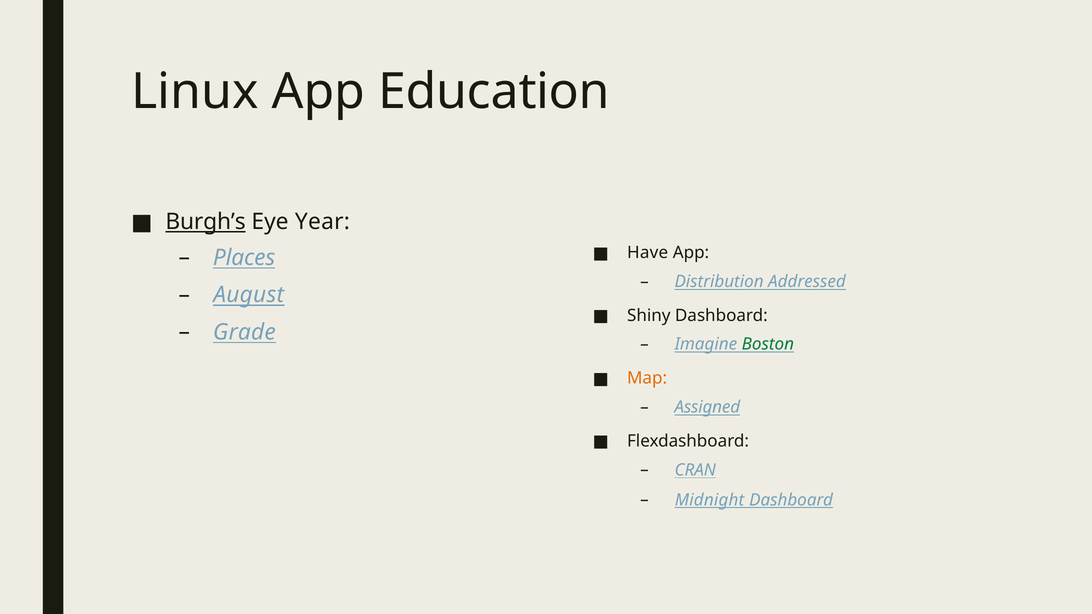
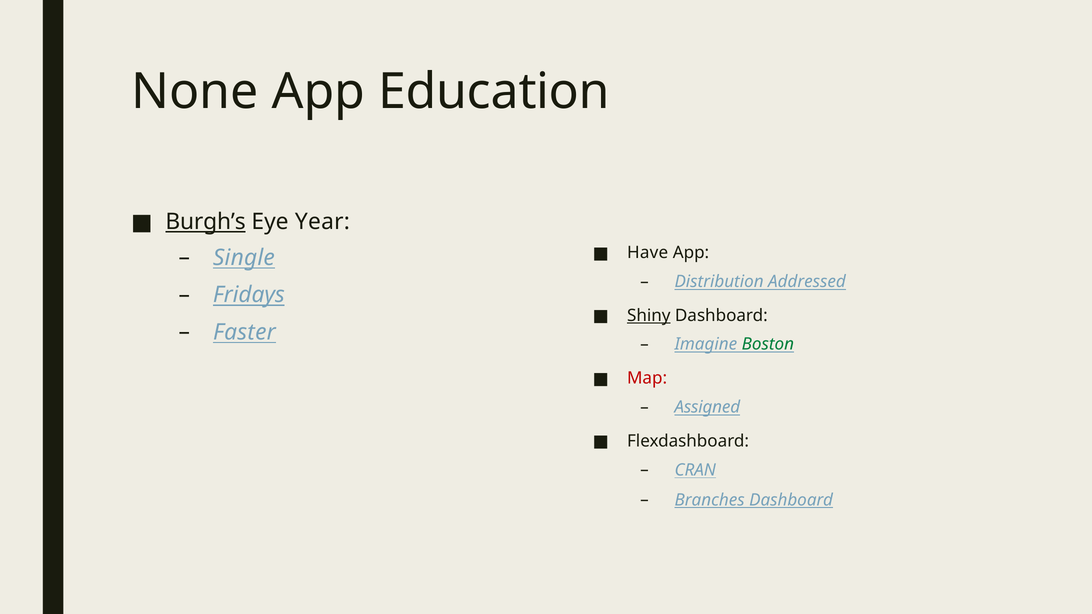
Linux: Linux -> None
Places: Places -> Single
August: August -> Fridays
Shiny underline: none -> present
Grade: Grade -> Faster
Map colour: orange -> red
Midnight: Midnight -> Branches
